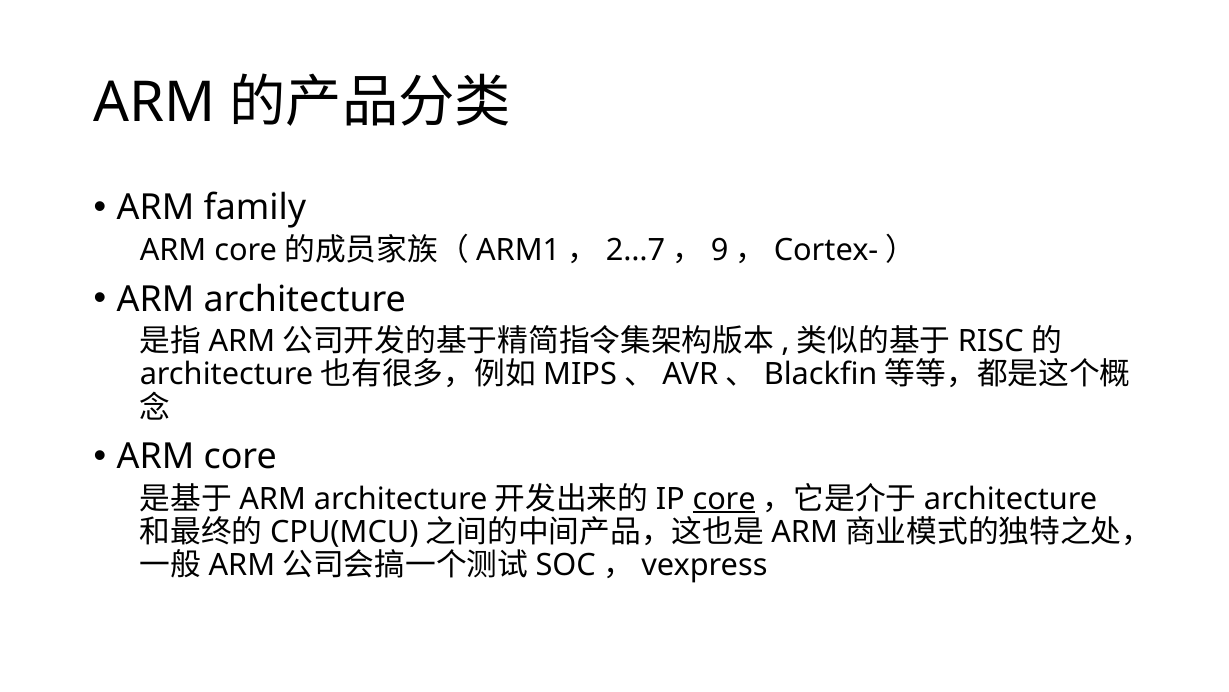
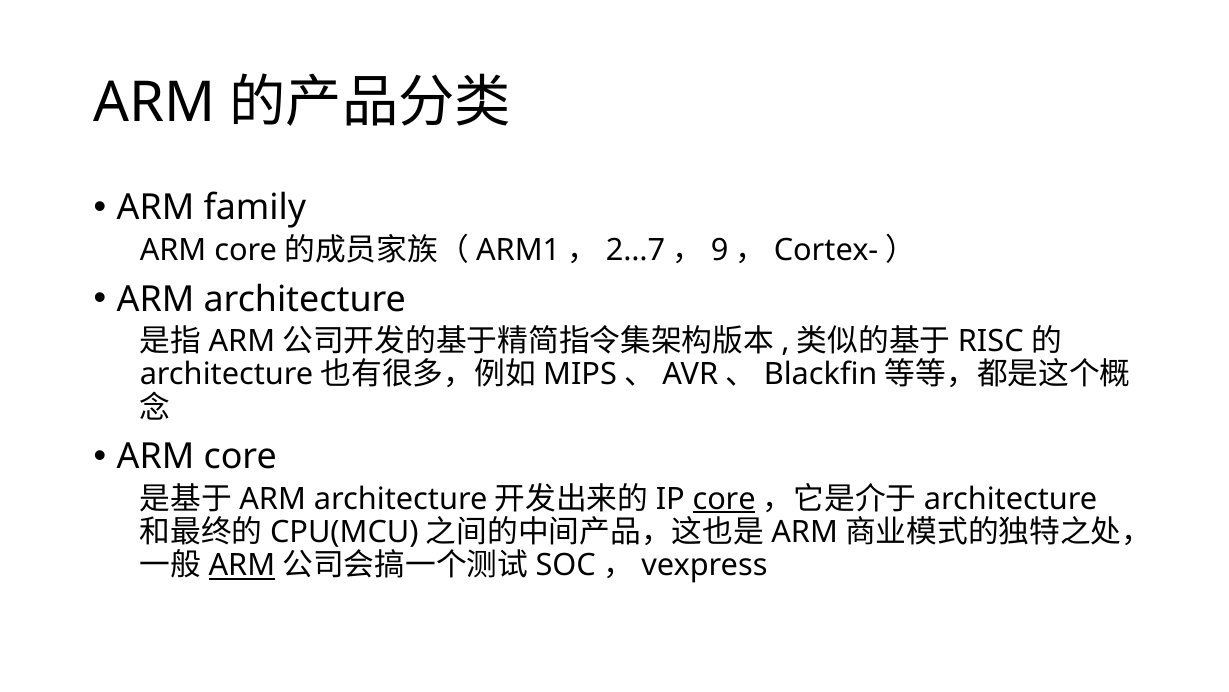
ARM at (242, 565) underline: none -> present
